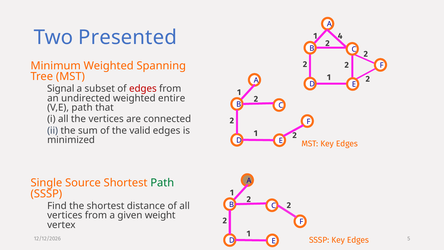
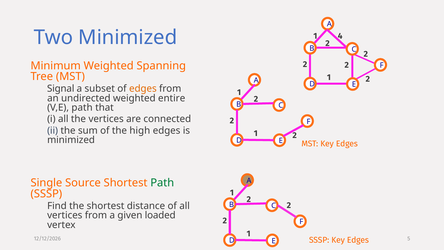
Two Presented: Presented -> Minimized
edges at (143, 89) colour: red -> orange
valid: valid -> high
weight: weight -> loaded
